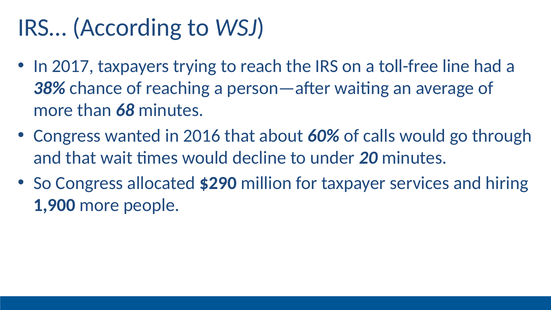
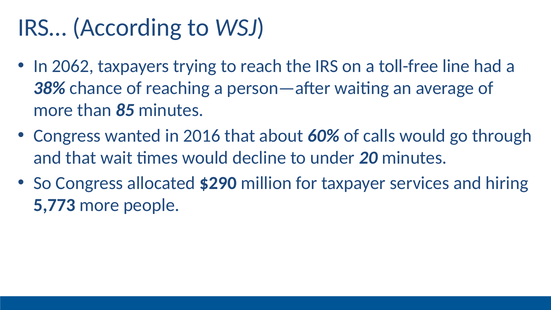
2017: 2017 -> 2062
68: 68 -> 85
1,900: 1,900 -> 5,773
